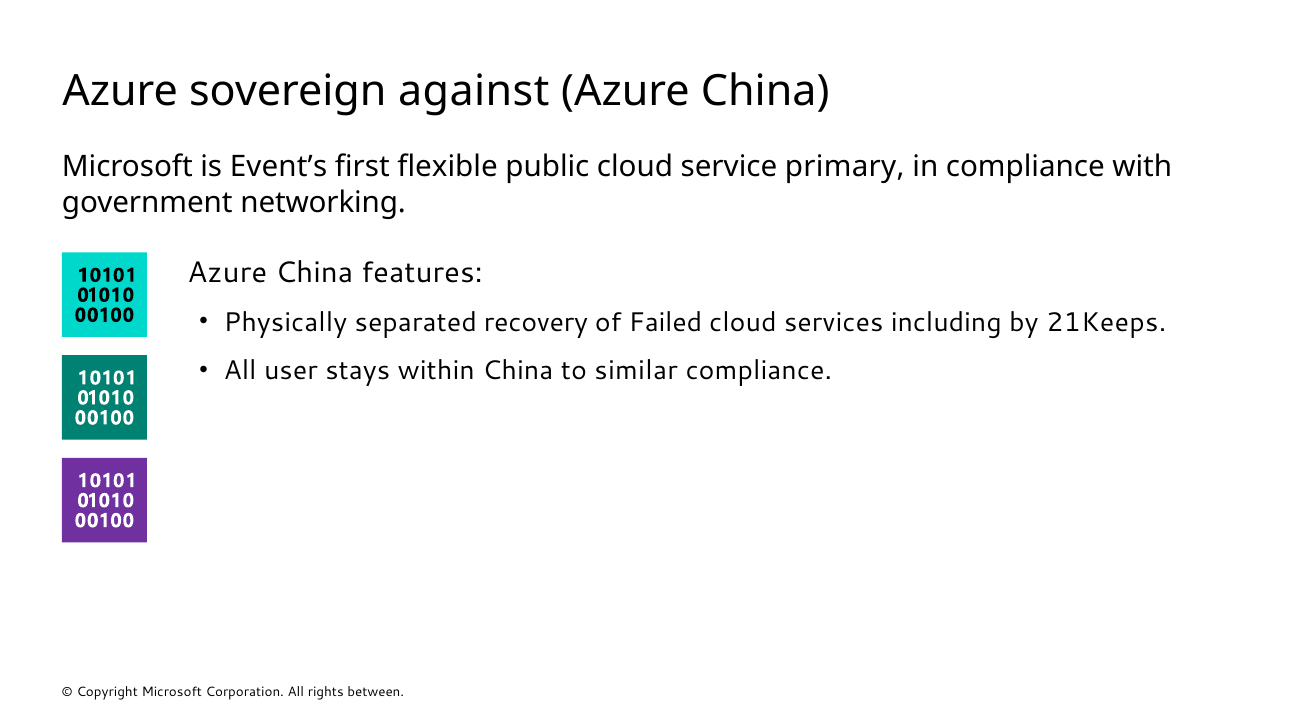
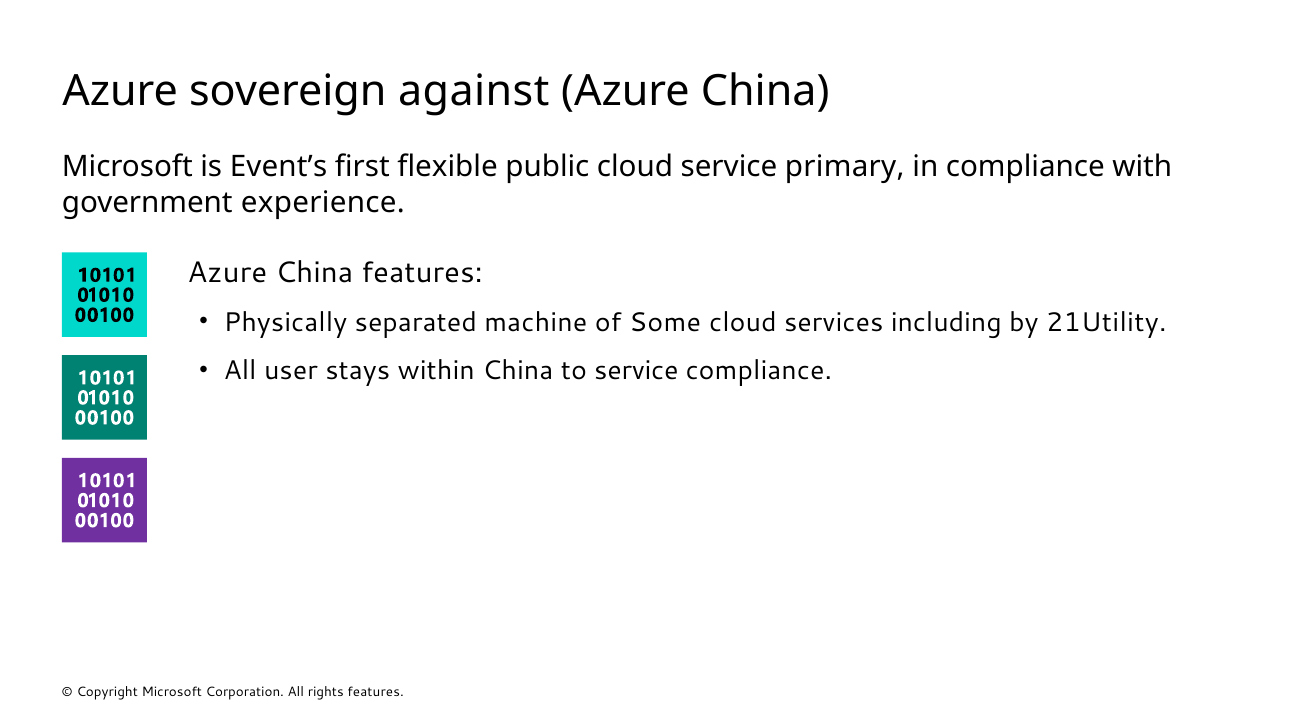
networking: networking -> experience
recovery: recovery -> machine
Failed: Failed -> Some
21Keeps: 21Keeps -> 21Utility
to similar: similar -> service
rights between: between -> features
